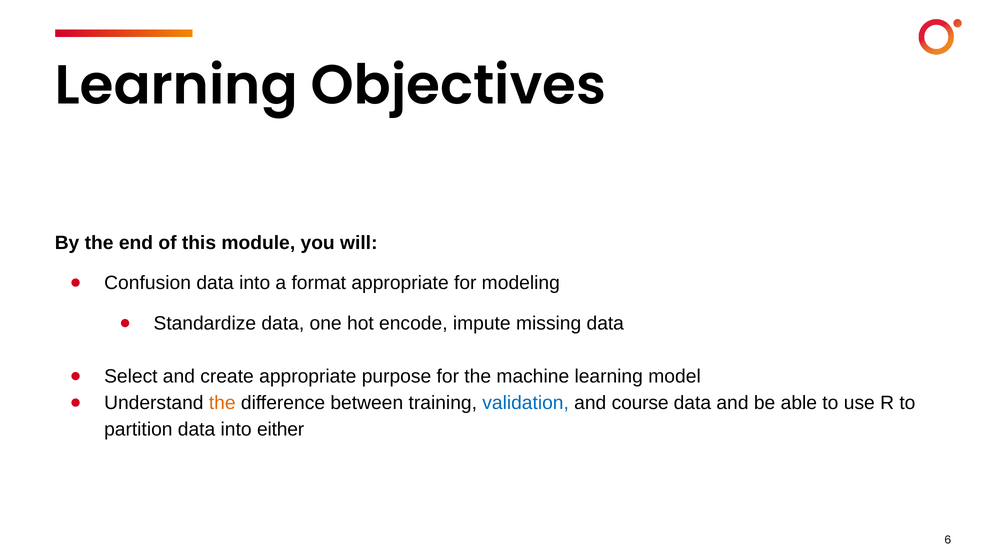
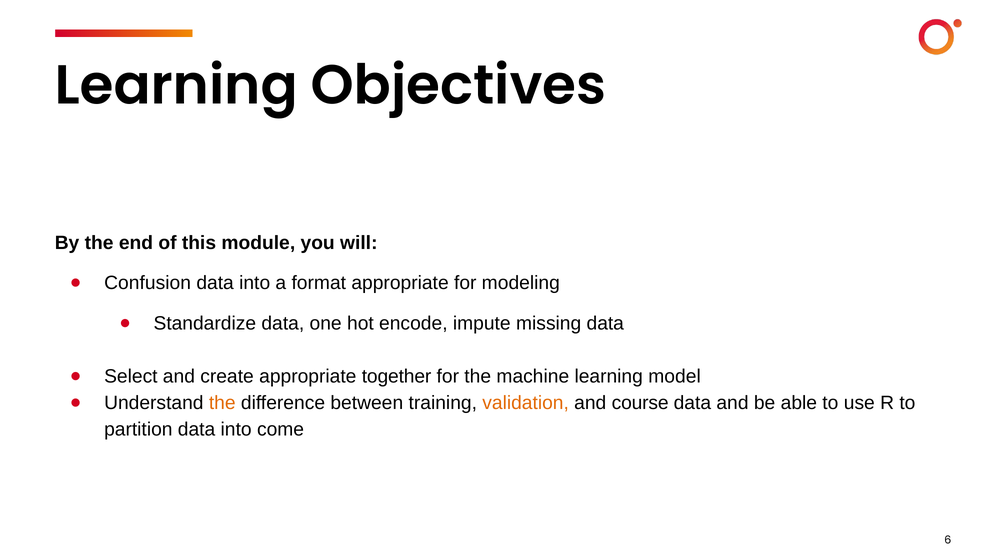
purpose: purpose -> together
validation colour: blue -> orange
either: either -> come
